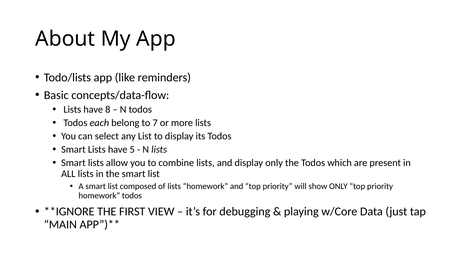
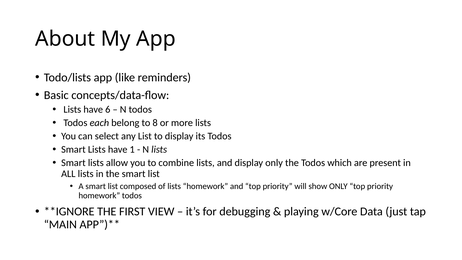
8: 8 -> 6
7: 7 -> 8
5: 5 -> 1
